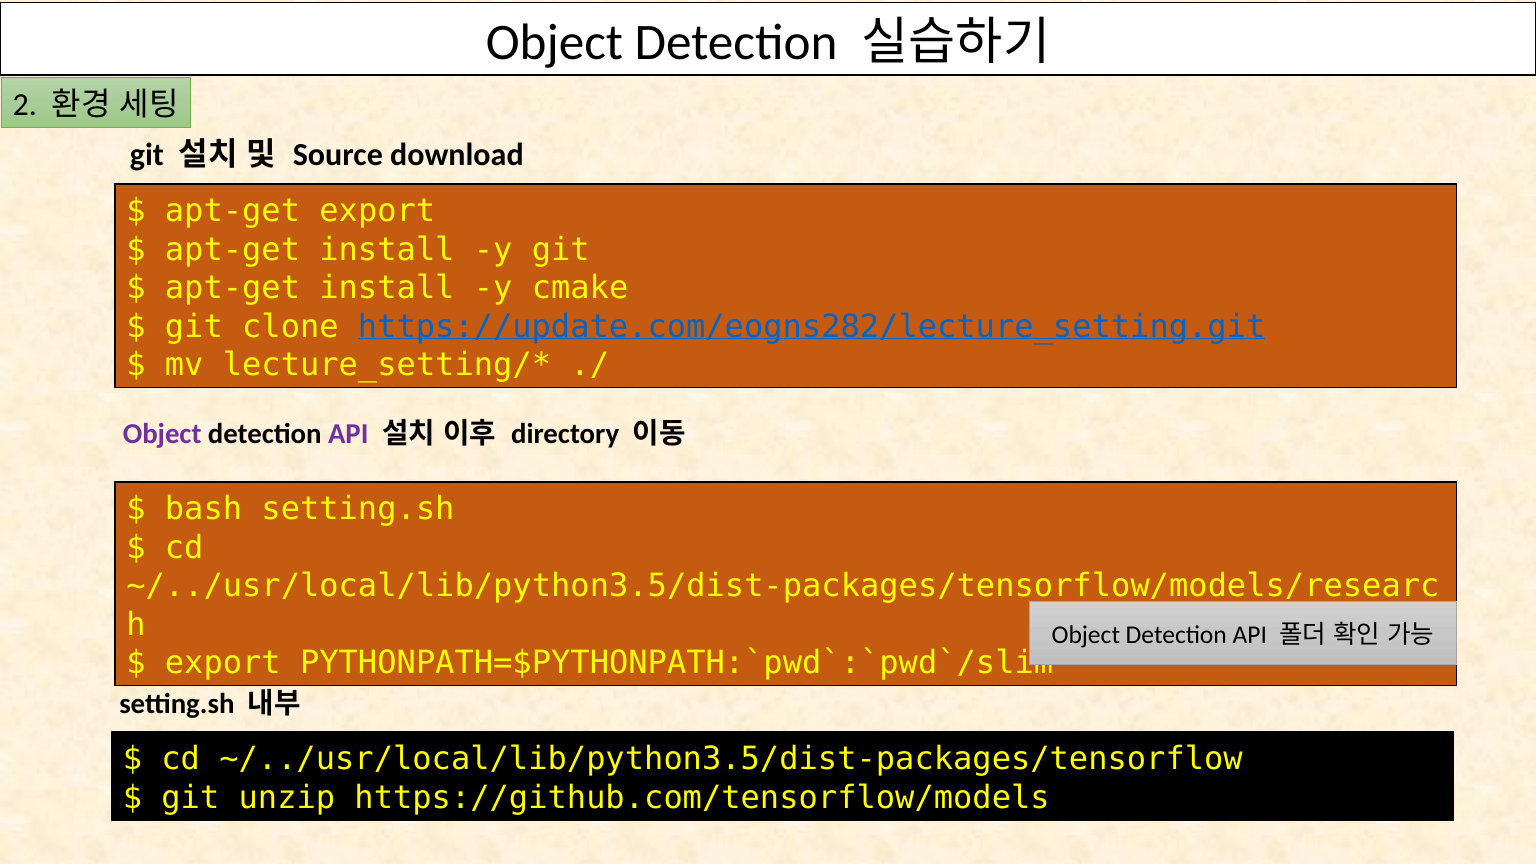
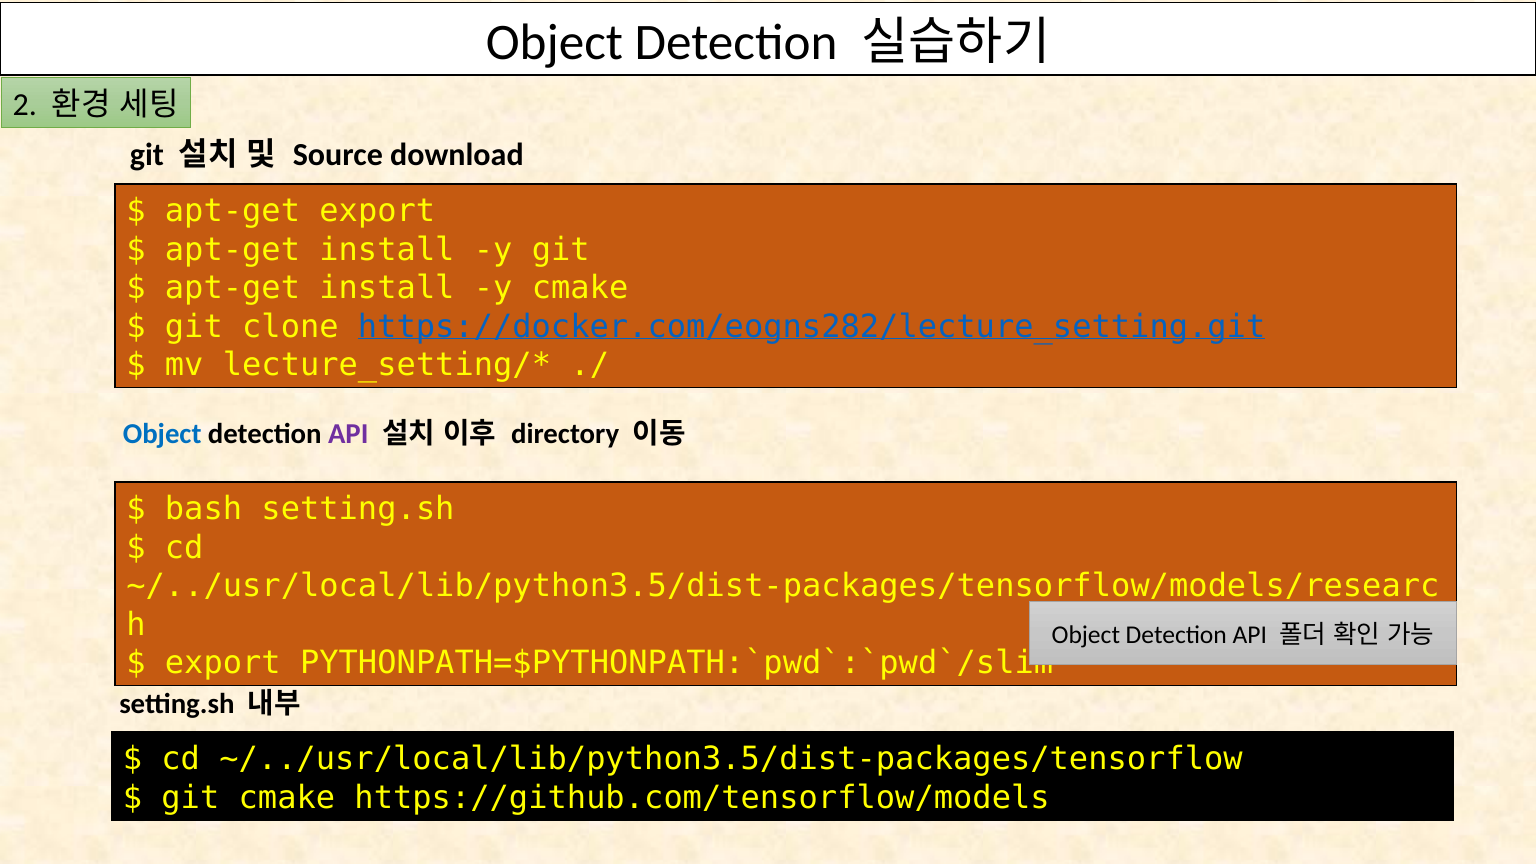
https://update.com/eogns282/lecture_setting.git: https://update.com/eogns282/lecture_setting.git -> https://docker.com/eogns282/lecture_setting.git
Object at (162, 434) colour: purple -> blue
git unzip: unzip -> cmake
